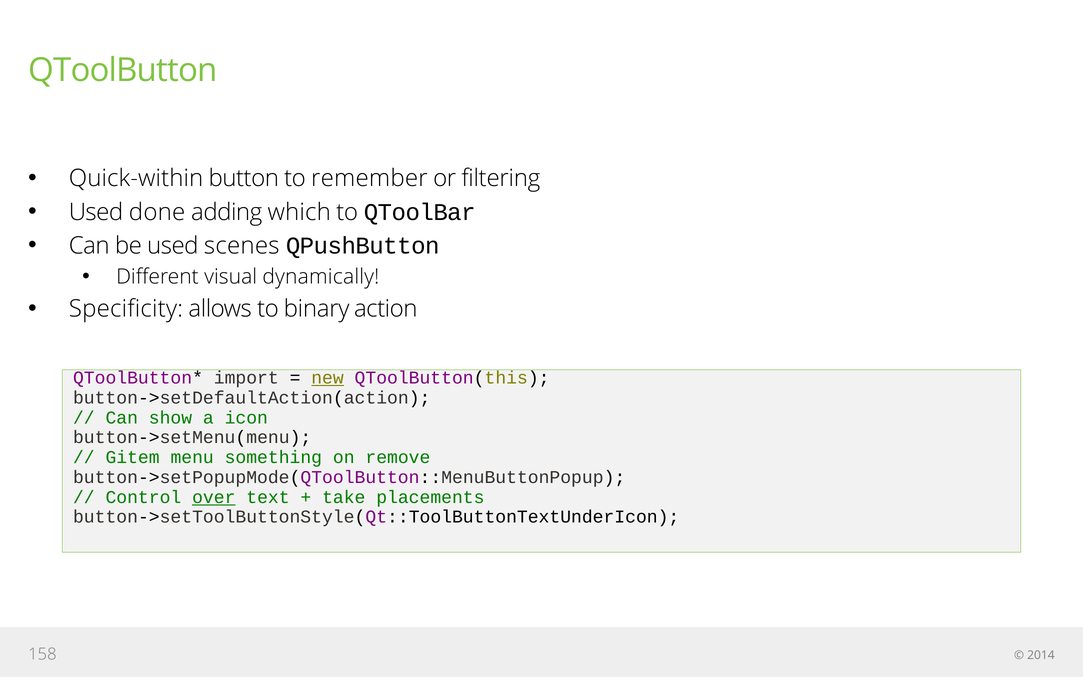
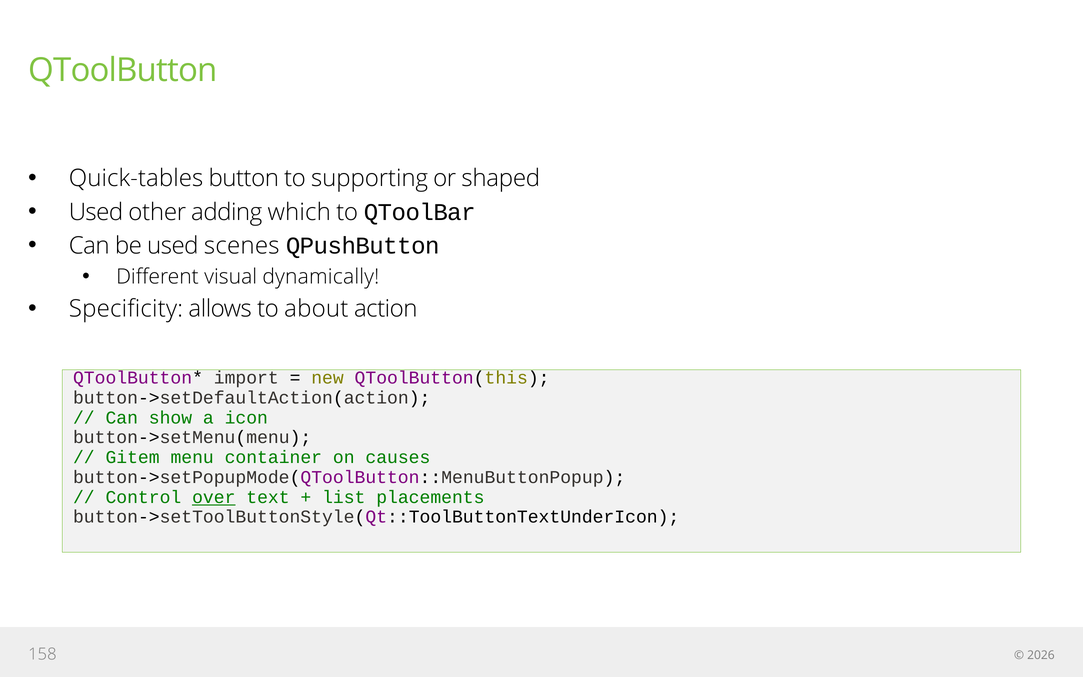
Quick-within: Quick-within -> Quick-tables
remember: remember -> supporting
filtering: filtering -> shaped
done: done -> other
binary: binary -> about
new underline: present -> none
something: something -> container
remove: remove -> causes
take: take -> list
2014: 2014 -> 2026
